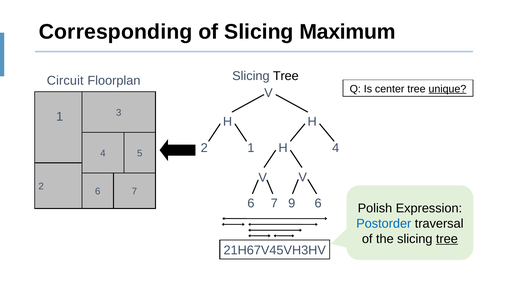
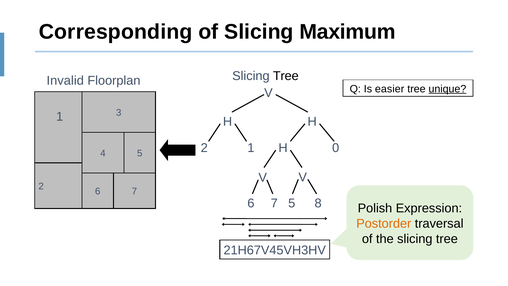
Circuit: Circuit -> Invalid
center: center -> easier
1 4: 4 -> 0
6 9: 9 -> 5
7 6: 6 -> 8
Postorder colour: blue -> orange
tree at (447, 239) underline: present -> none
